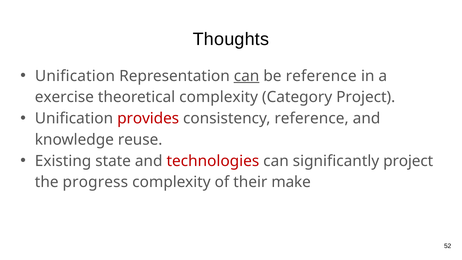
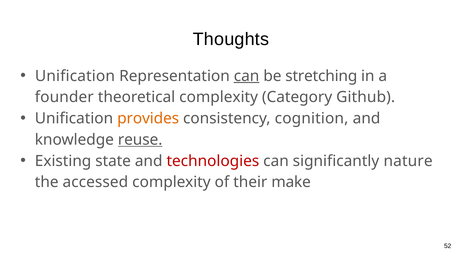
be reference: reference -> stretching
exercise: exercise -> founder
Category Project: Project -> Github
provides colour: red -> orange
consistency reference: reference -> cognition
reuse underline: none -> present
significantly project: project -> nature
progress: progress -> accessed
